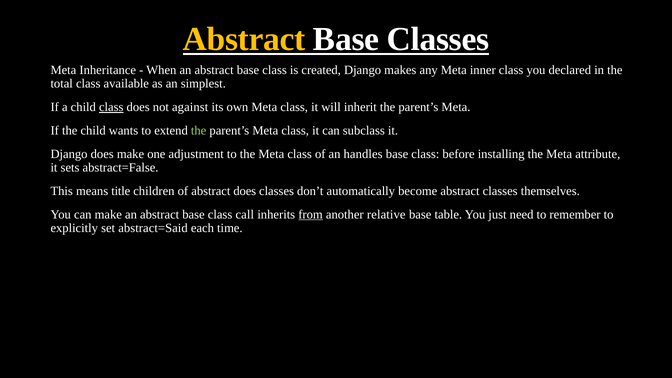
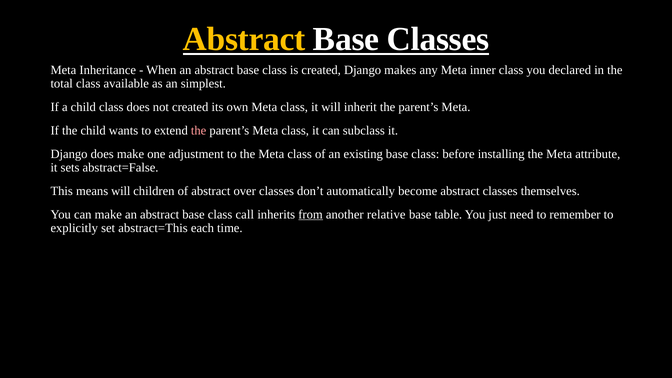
class at (111, 107) underline: present -> none
not against: against -> created
the at (199, 131) colour: light green -> pink
handles: handles -> existing
means title: title -> will
abstract does: does -> over
abstract=Said: abstract=Said -> abstract=This
